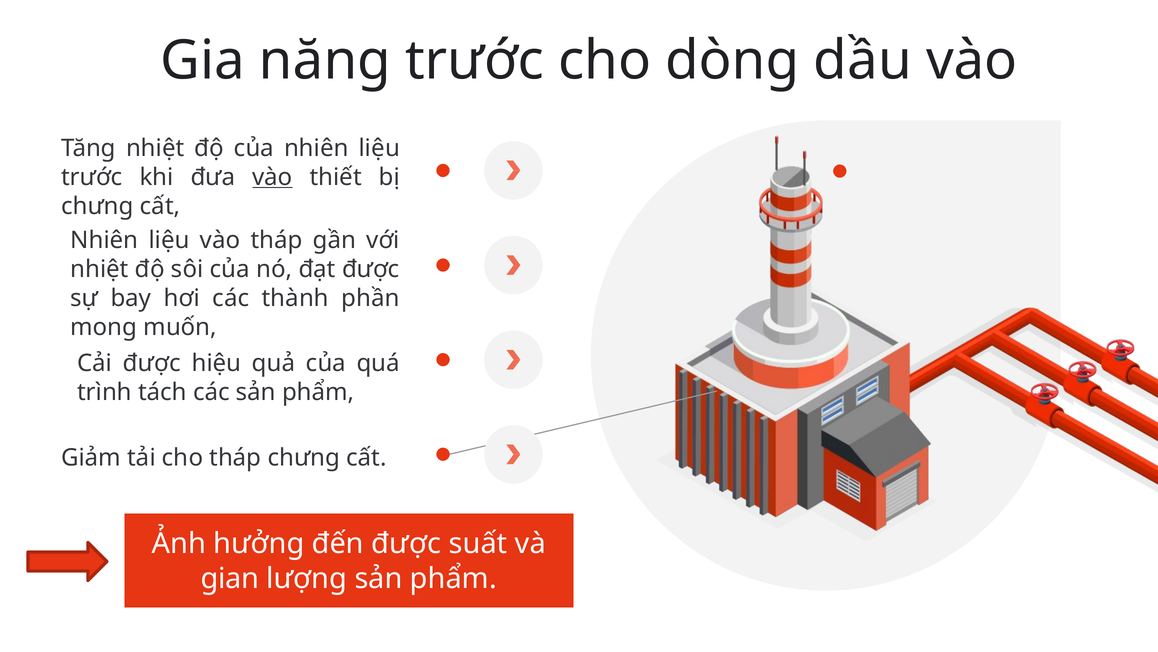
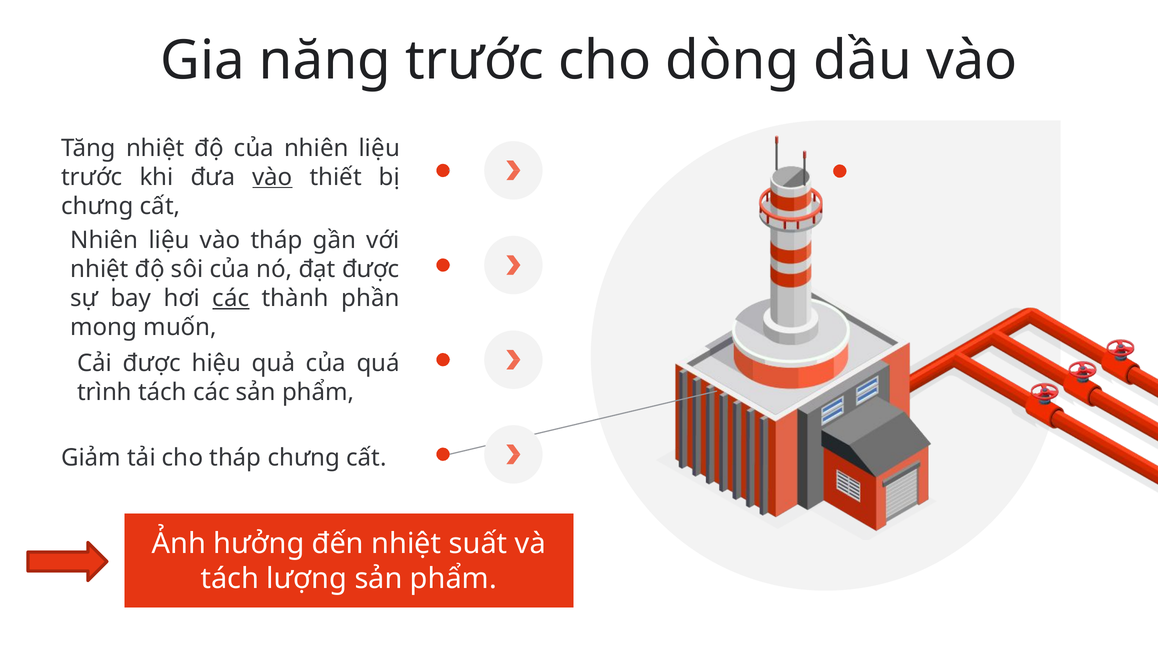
các at (231, 298) underline: none -> present
đến được: được -> nhiệt
gian at (230, 578): gian -> tách
